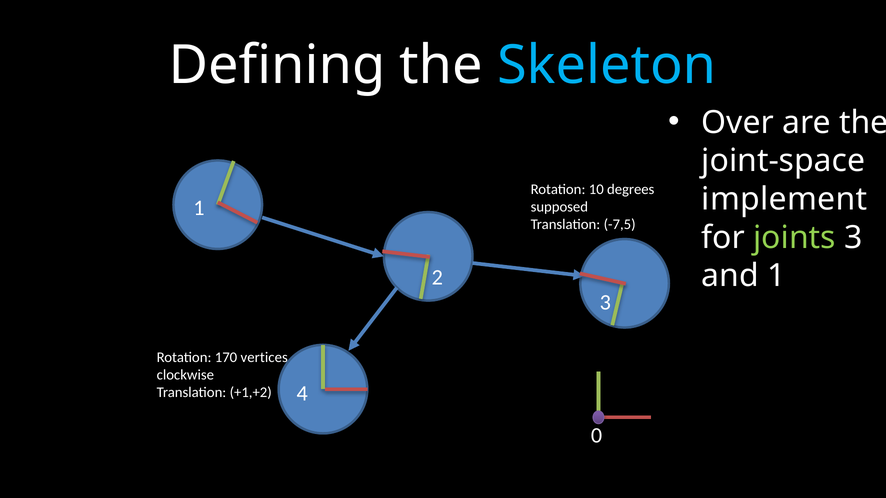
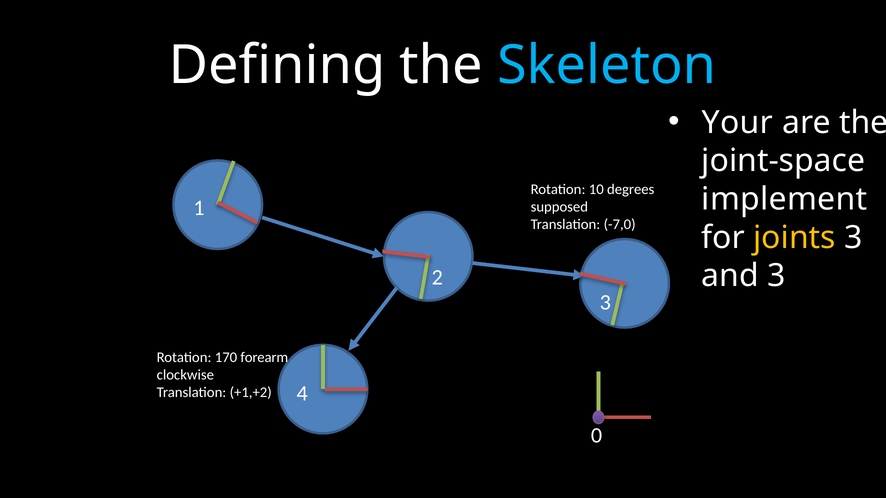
Over: Over -> Your
-7,5: -7,5 -> -7,0
joints colour: light green -> yellow
and 1: 1 -> 3
vertices: vertices -> forearm
